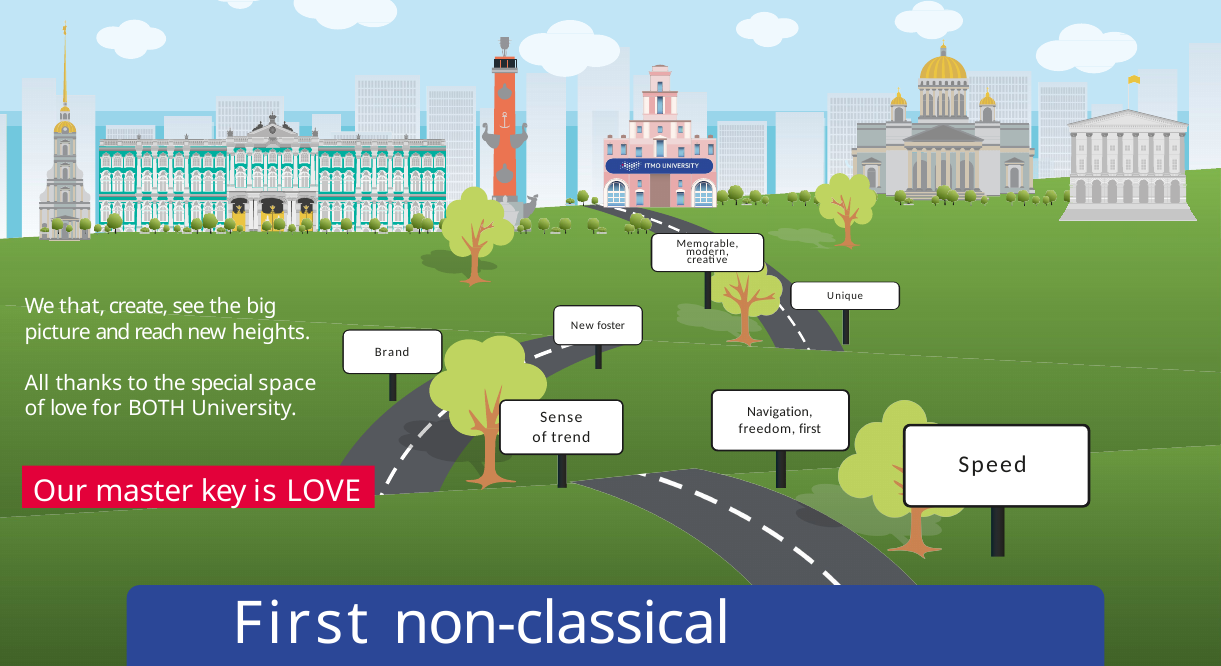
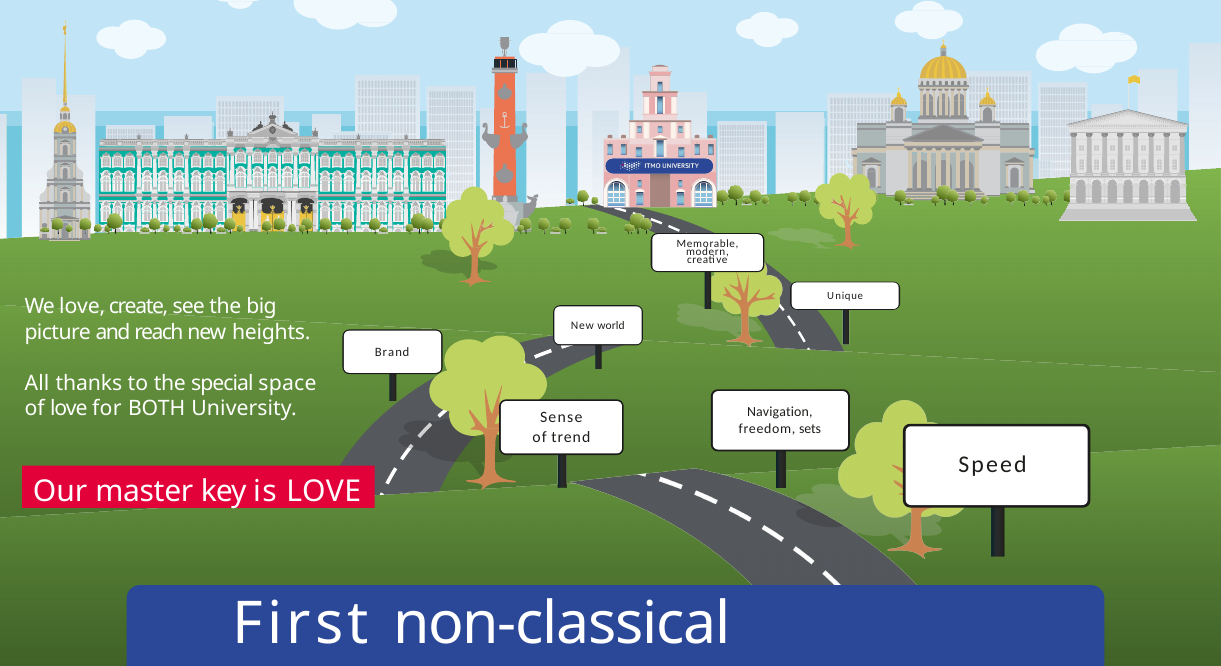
We that: that -> love
foster: foster -> world
freedom first: first -> sets
